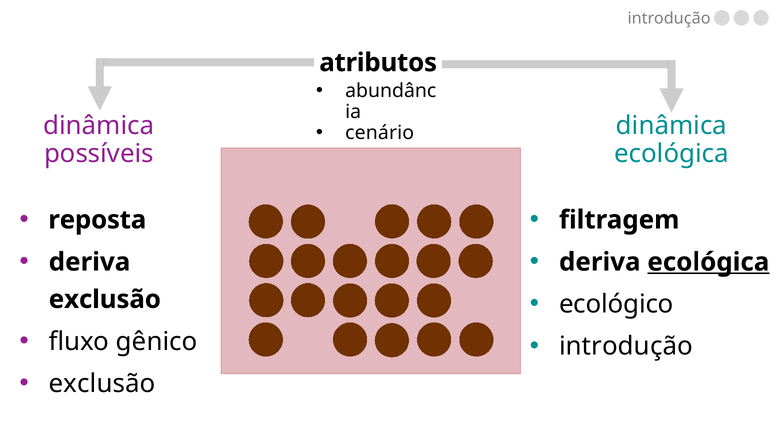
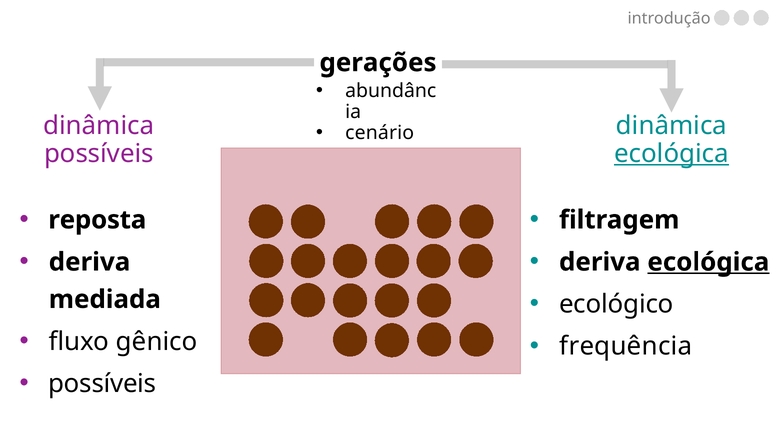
atributos: atributos -> gerações
ecológica at (671, 154) underline: none -> present
exclusão at (105, 300): exclusão -> mediada
introdução at (626, 347): introdução -> frequência
exclusão at (102, 384): exclusão -> possíveis
